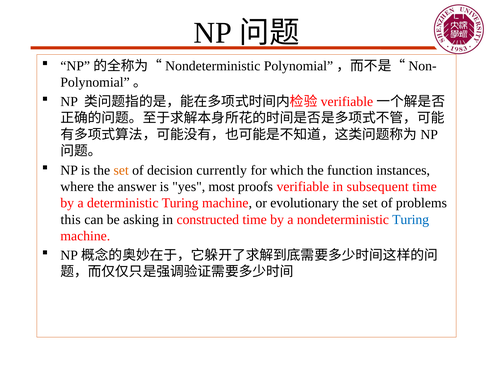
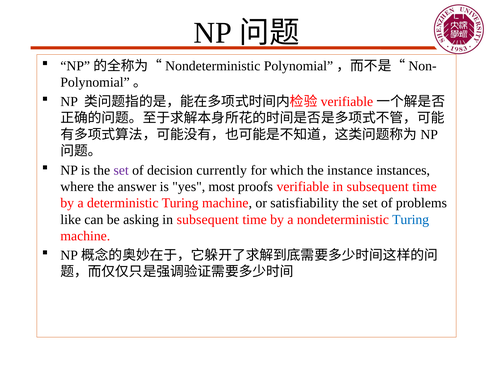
set at (121, 170) colour: orange -> purple
function: function -> instance
evolutionary: evolutionary -> satisfiability
this: this -> like
constructed at (208, 219): constructed -> subsequent
